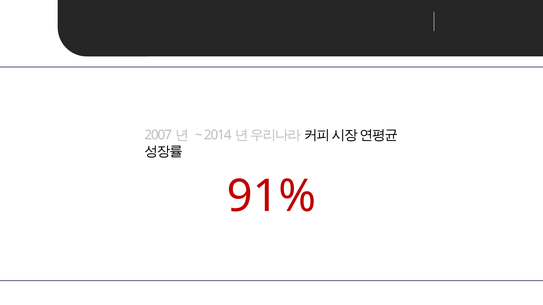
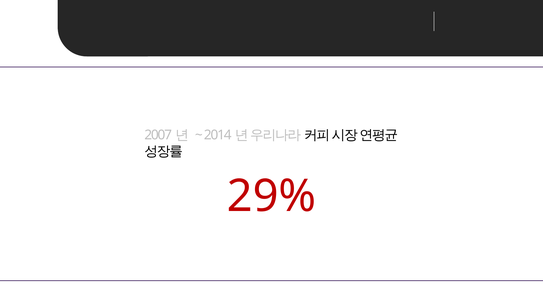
91%: 91% -> 29%
